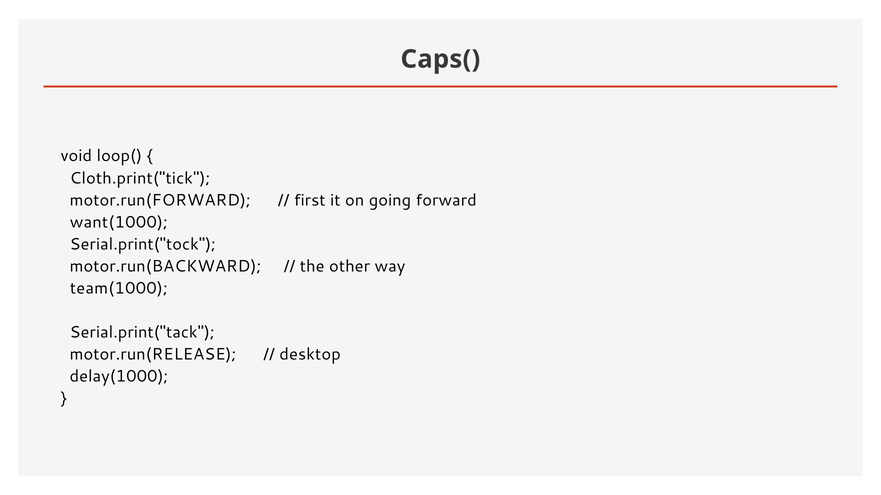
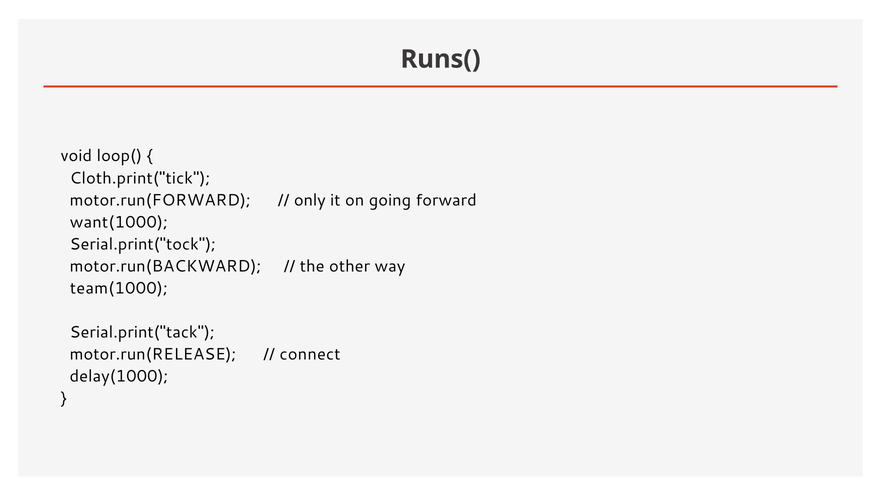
Caps(: Caps( -> Runs(
first: first -> only
desktop: desktop -> connect
